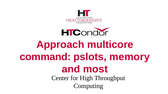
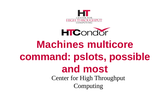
Approach: Approach -> Machines
memory: memory -> possible
